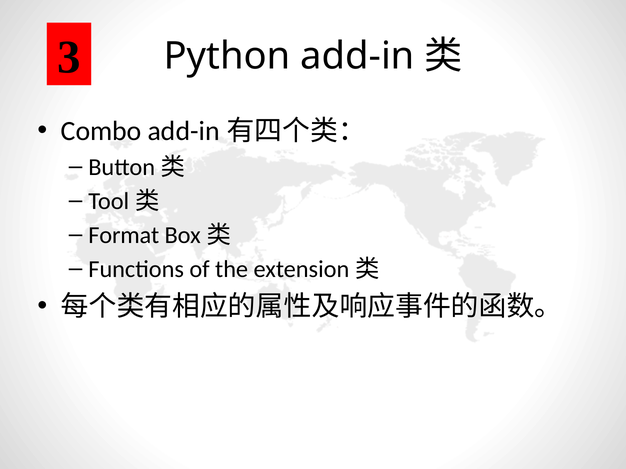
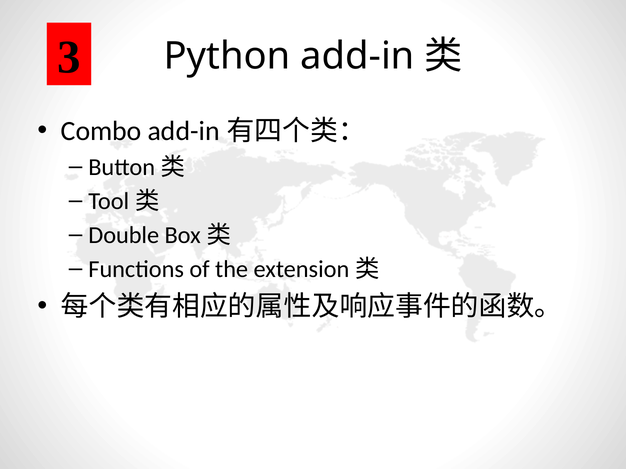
Format: Format -> Double
